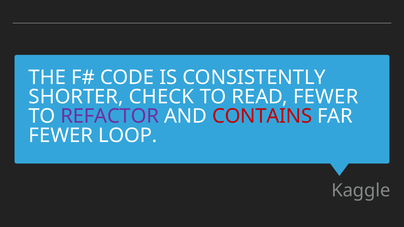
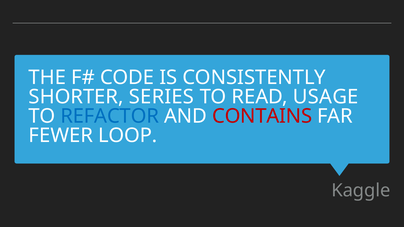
CHECK: CHECK -> SERIES
READ FEWER: FEWER -> USAGE
REFACTOR colour: purple -> blue
